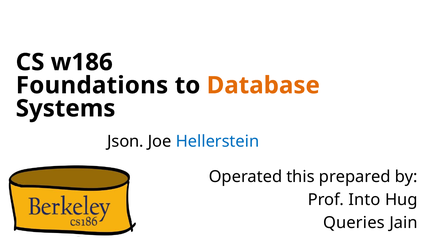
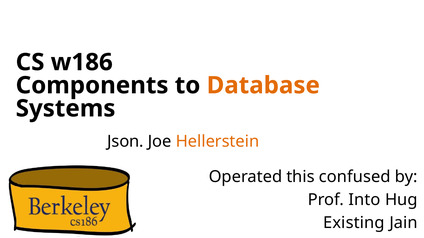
Foundations: Foundations -> Components
Hellerstein colour: blue -> orange
prepared: prepared -> confused
Queries: Queries -> Existing
